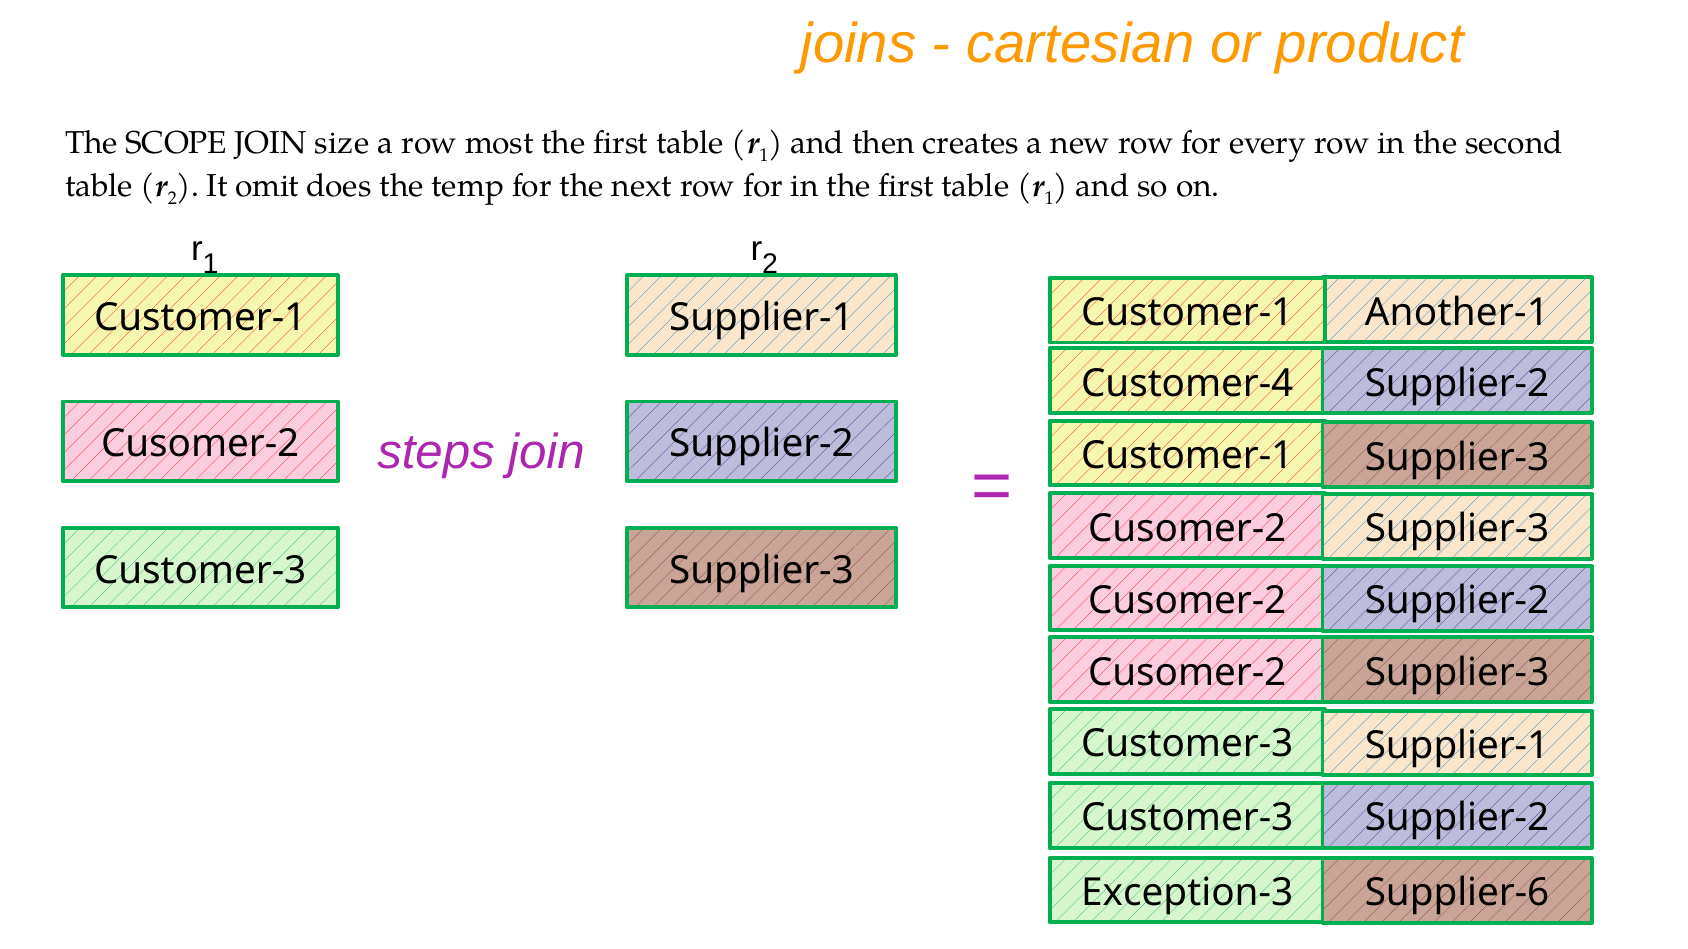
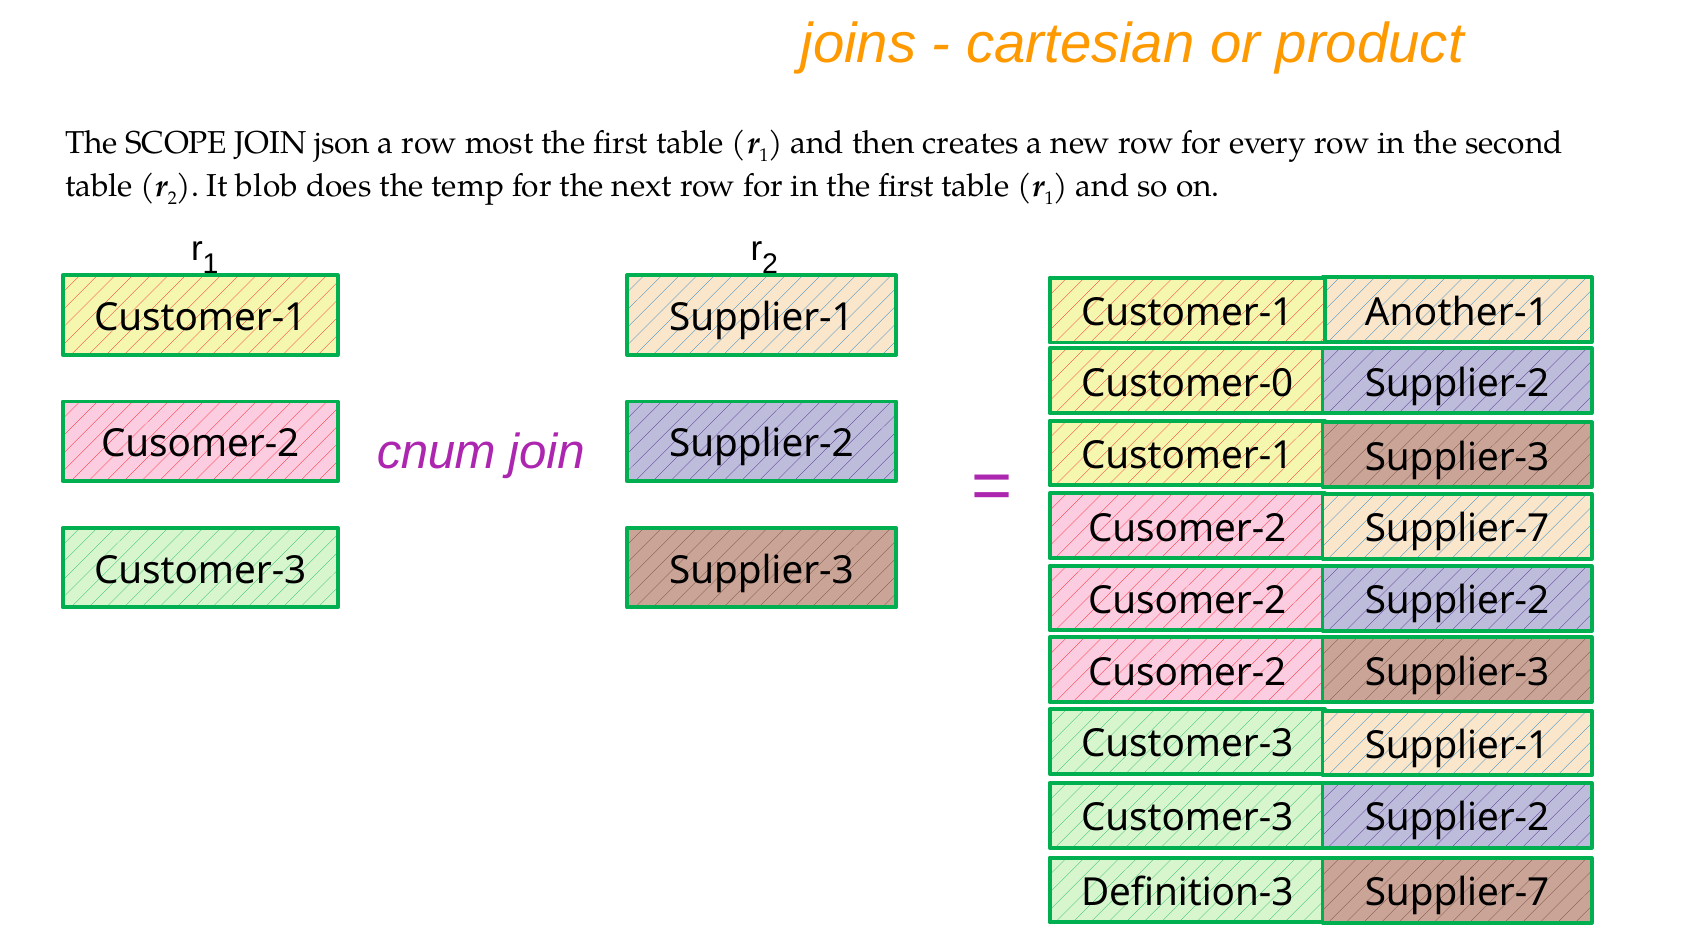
size: size -> json
omit: omit -> blob
Customer-4: Customer-4 -> Customer-0
steps: steps -> cnum
Supplier-3 at (1457, 529): Supplier-3 -> Supplier-7
Exception-3: Exception-3 -> Definition-3
Supplier-6 at (1457, 894): Supplier-6 -> Supplier-7
